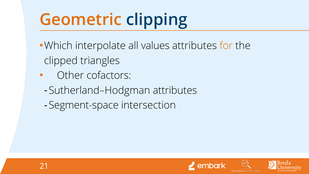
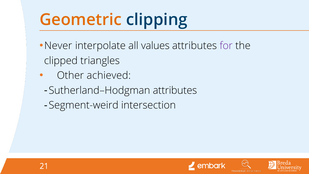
Which: Which -> Never
for colour: orange -> purple
cofactors: cofactors -> achieved
Segment-space: Segment-space -> Segment-weird
